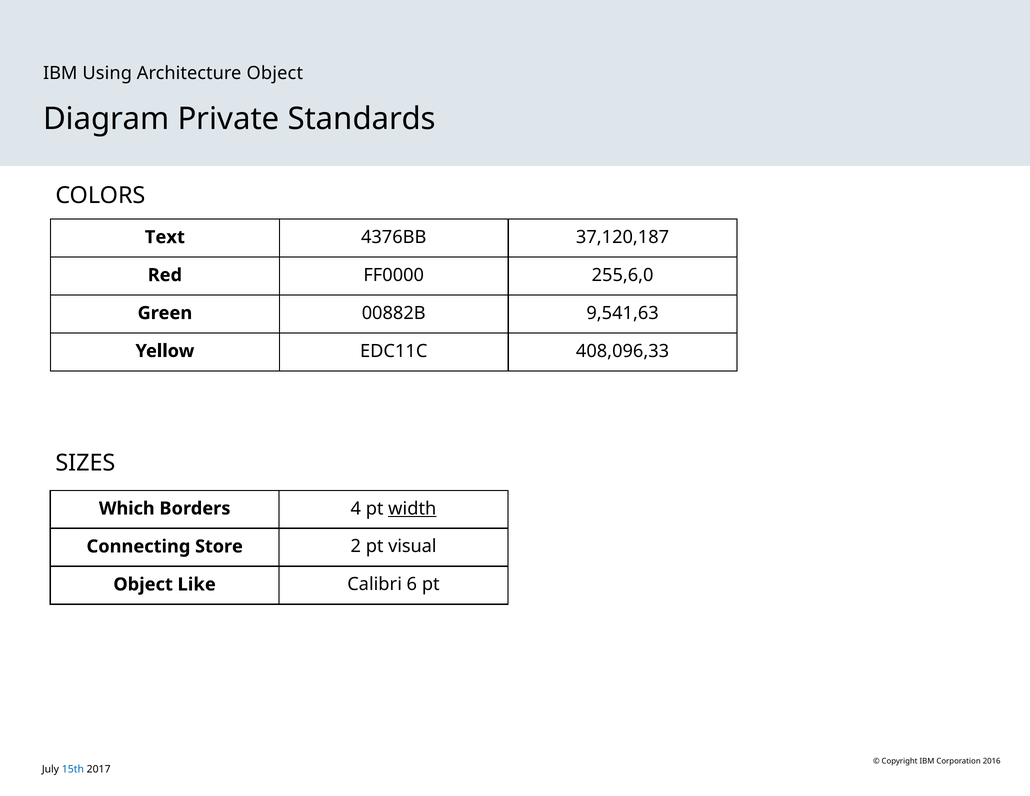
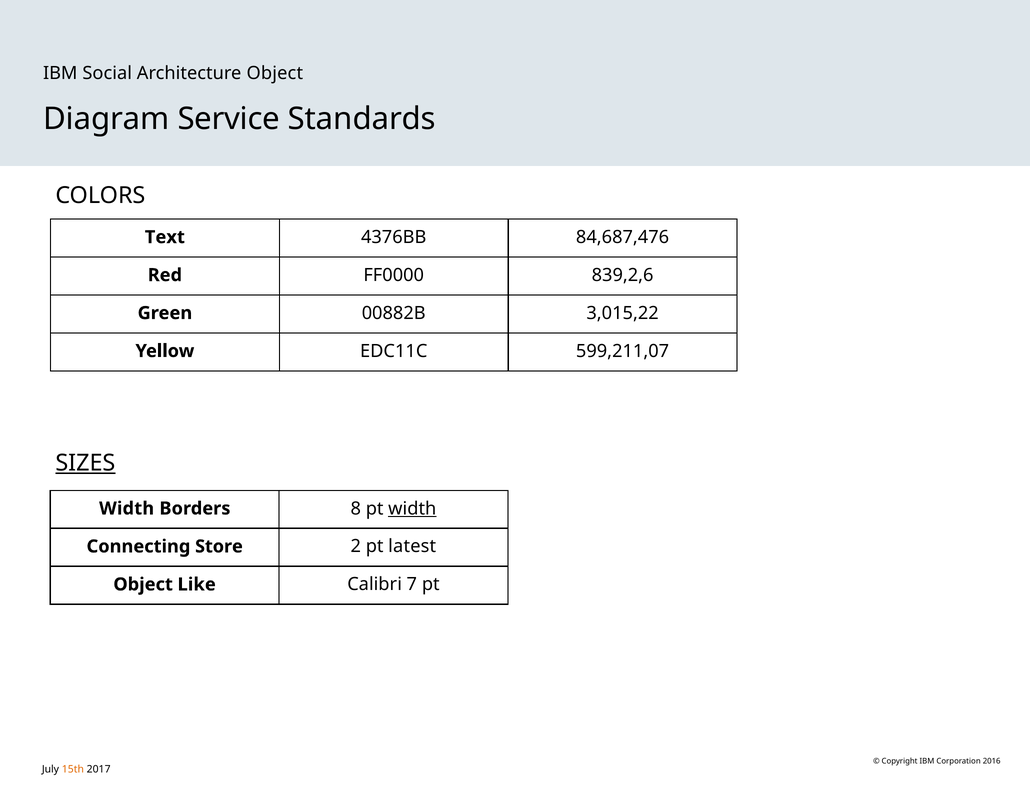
Using: Using -> Social
Private: Private -> Service
37,120,187: 37,120,187 -> 84,687,476
255,6,0: 255,6,0 -> 839,2,6
9,541,63: 9,541,63 -> 3,015,22
408,096,33: 408,096,33 -> 599,211,07
SIZES underline: none -> present
Which at (127, 508): Which -> Width
4: 4 -> 8
visual: visual -> latest
6: 6 -> 7
15th colour: blue -> orange
